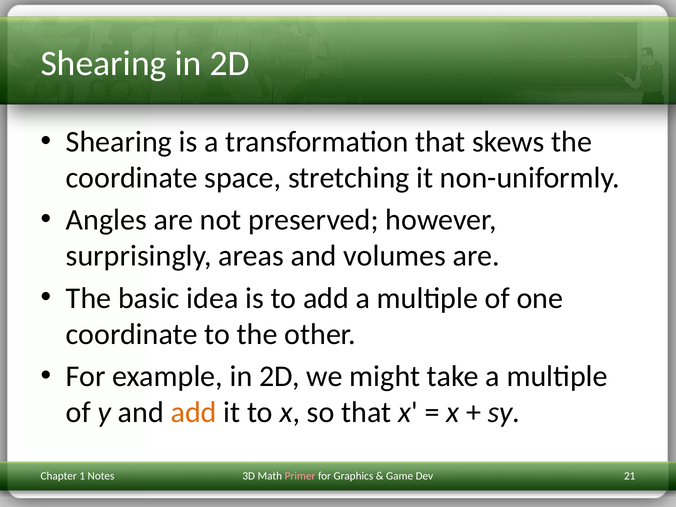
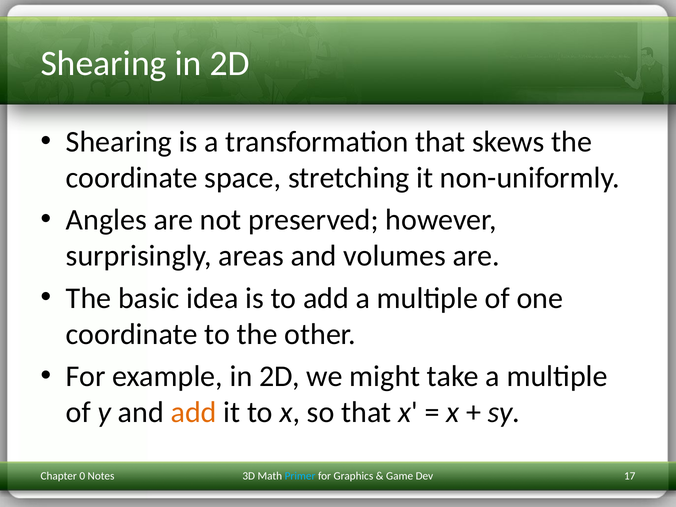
Primer colour: pink -> light blue
21: 21 -> 17
1: 1 -> 0
